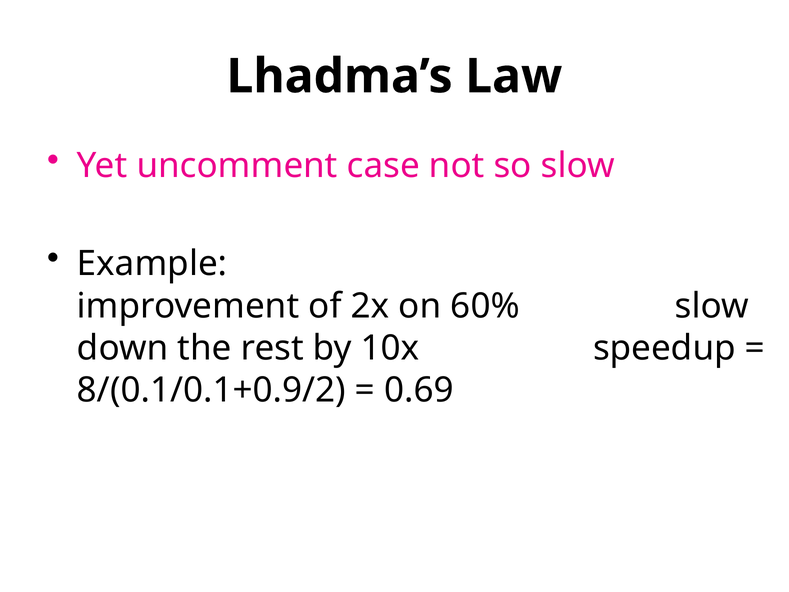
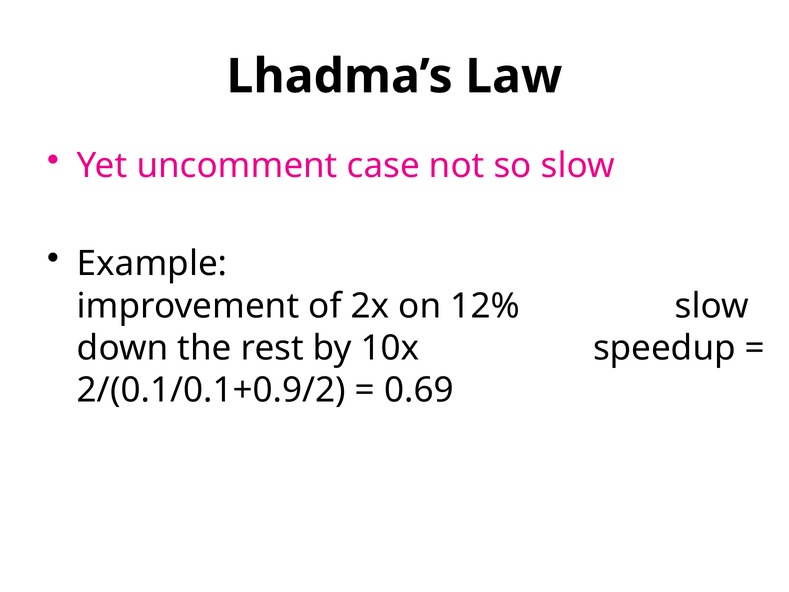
60%: 60% -> 12%
8/(0.1/0.1+0.9/2: 8/(0.1/0.1+0.9/2 -> 2/(0.1/0.1+0.9/2
